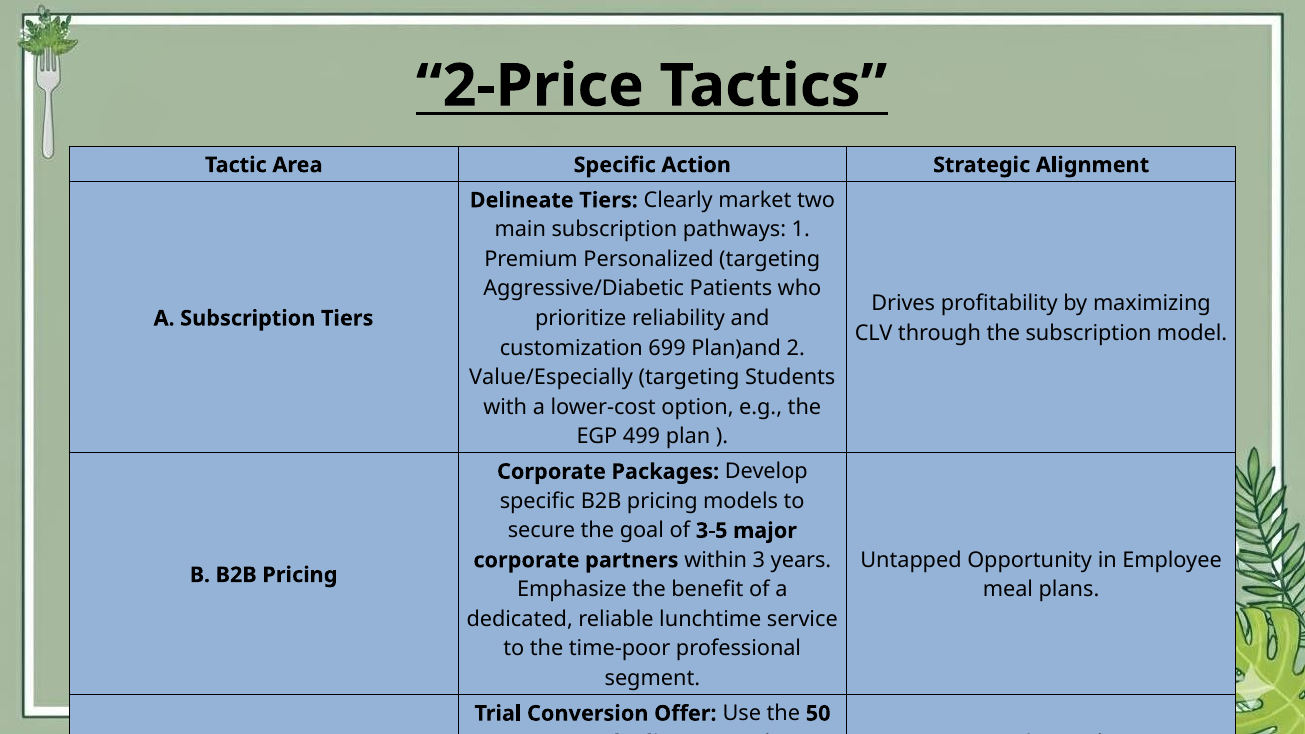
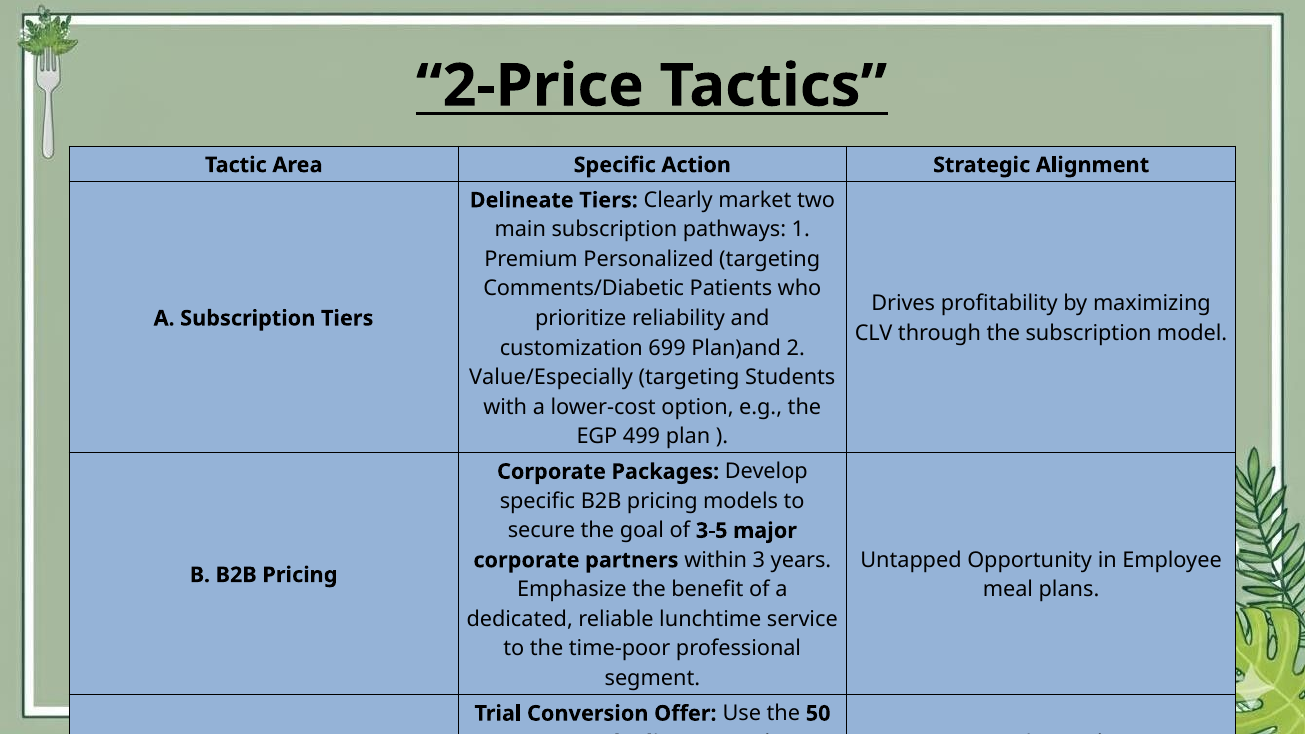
Aggressive/Diabetic: Aggressive/Diabetic -> Comments/Diabetic
